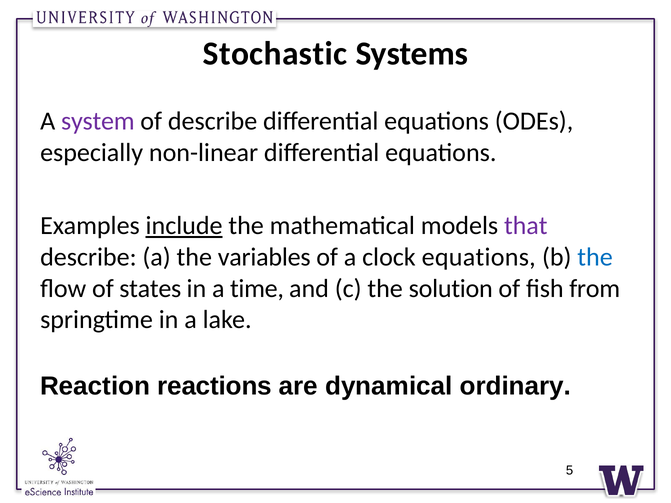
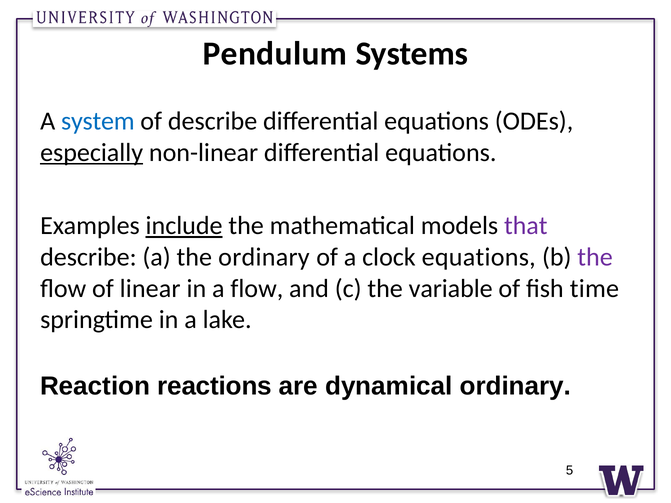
Stochastic: Stochastic -> Pendulum
system colour: purple -> blue
especially underline: none -> present
the variables: variables -> ordinary
the at (595, 257) colour: blue -> purple
states: states -> linear
a time: time -> flow
solution: solution -> variable
from: from -> time
